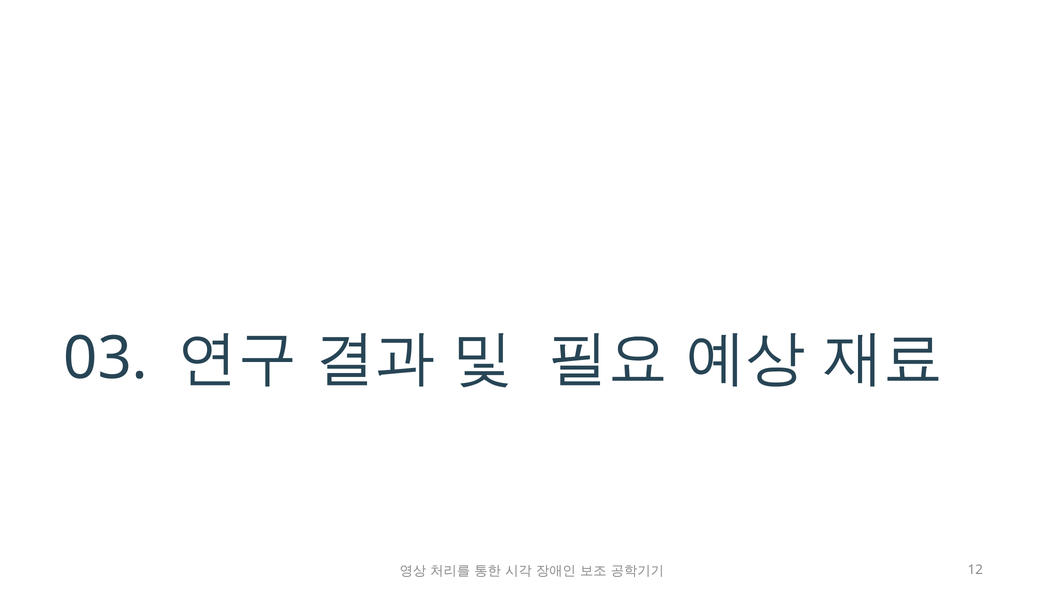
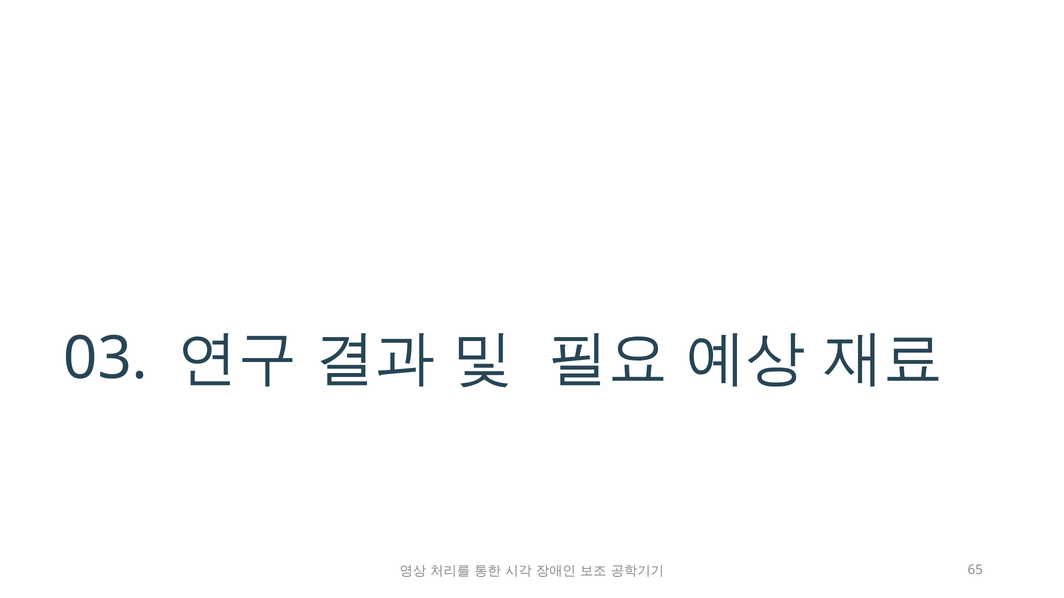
12: 12 -> 65
